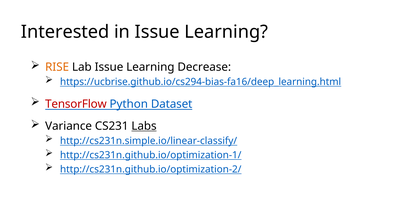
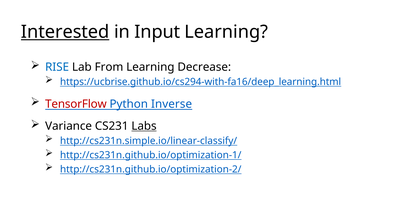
Interested underline: none -> present
in Issue: Issue -> Input
RISE colour: orange -> blue
Lab Issue: Issue -> From
https://ucbrise.github.io/cs294-bias-fa16/deep_learning.html: https://ucbrise.github.io/cs294-bias-fa16/deep_learning.html -> https://ucbrise.github.io/cs294-with-fa16/deep_learning.html
Dataset: Dataset -> Inverse
